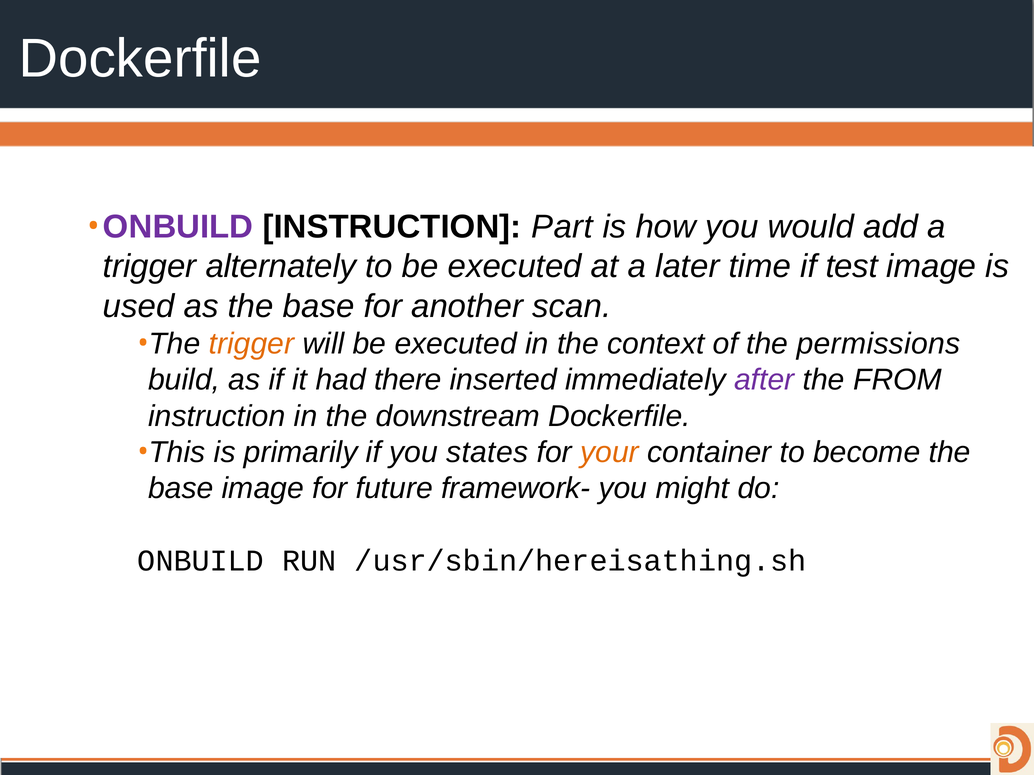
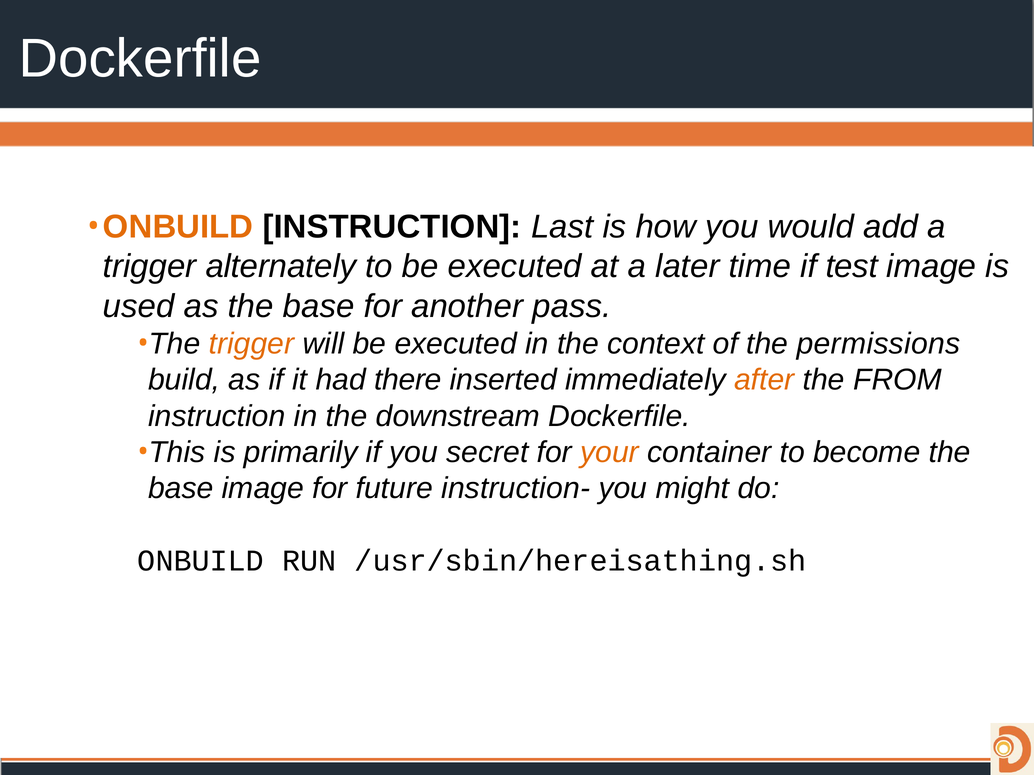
ONBUILD at (178, 227) colour: purple -> orange
Part: Part -> Last
scan: scan -> pass
after colour: purple -> orange
states: states -> secret
framework-: framework- -> instruction-
